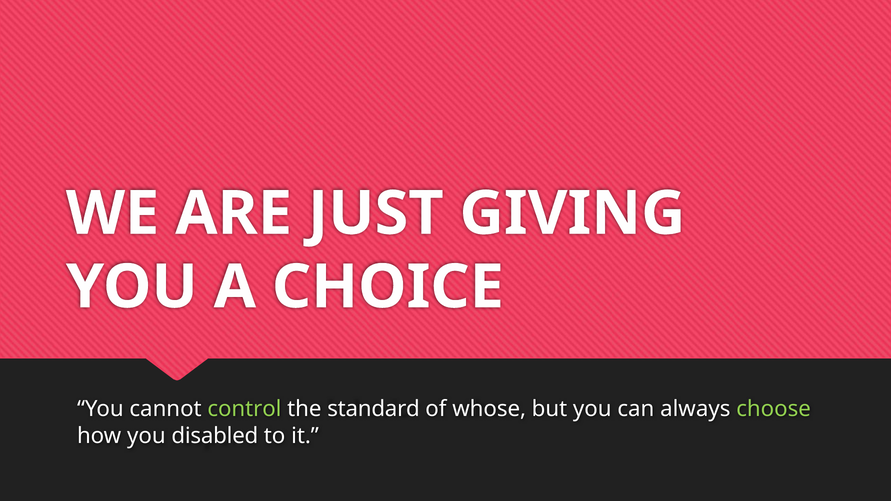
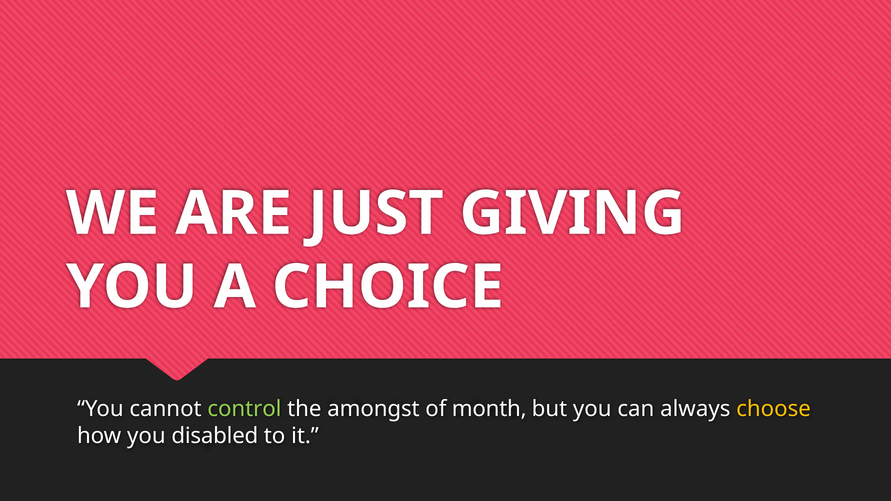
standard: standard -> amongst
whose: whose -> month
choose colour: light green -> yellow
